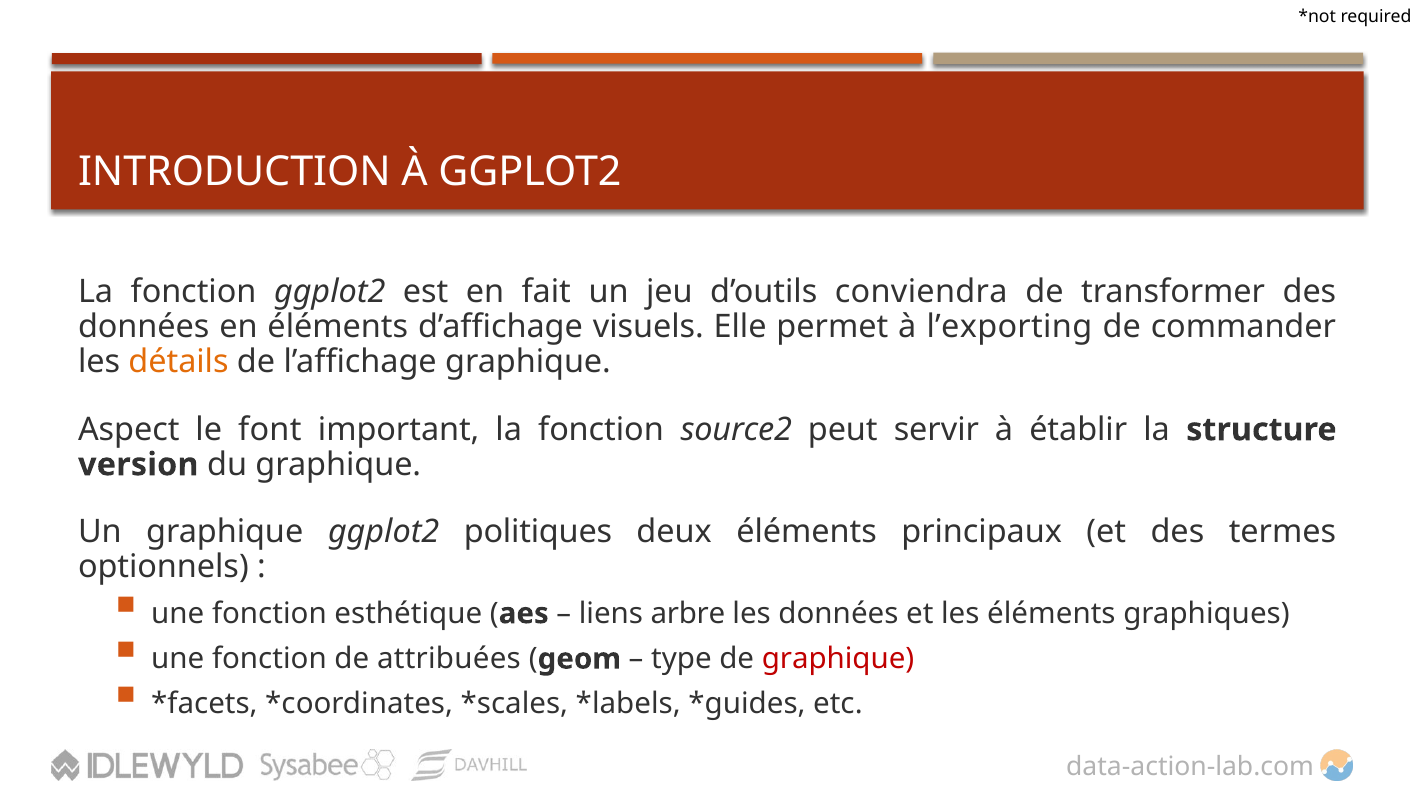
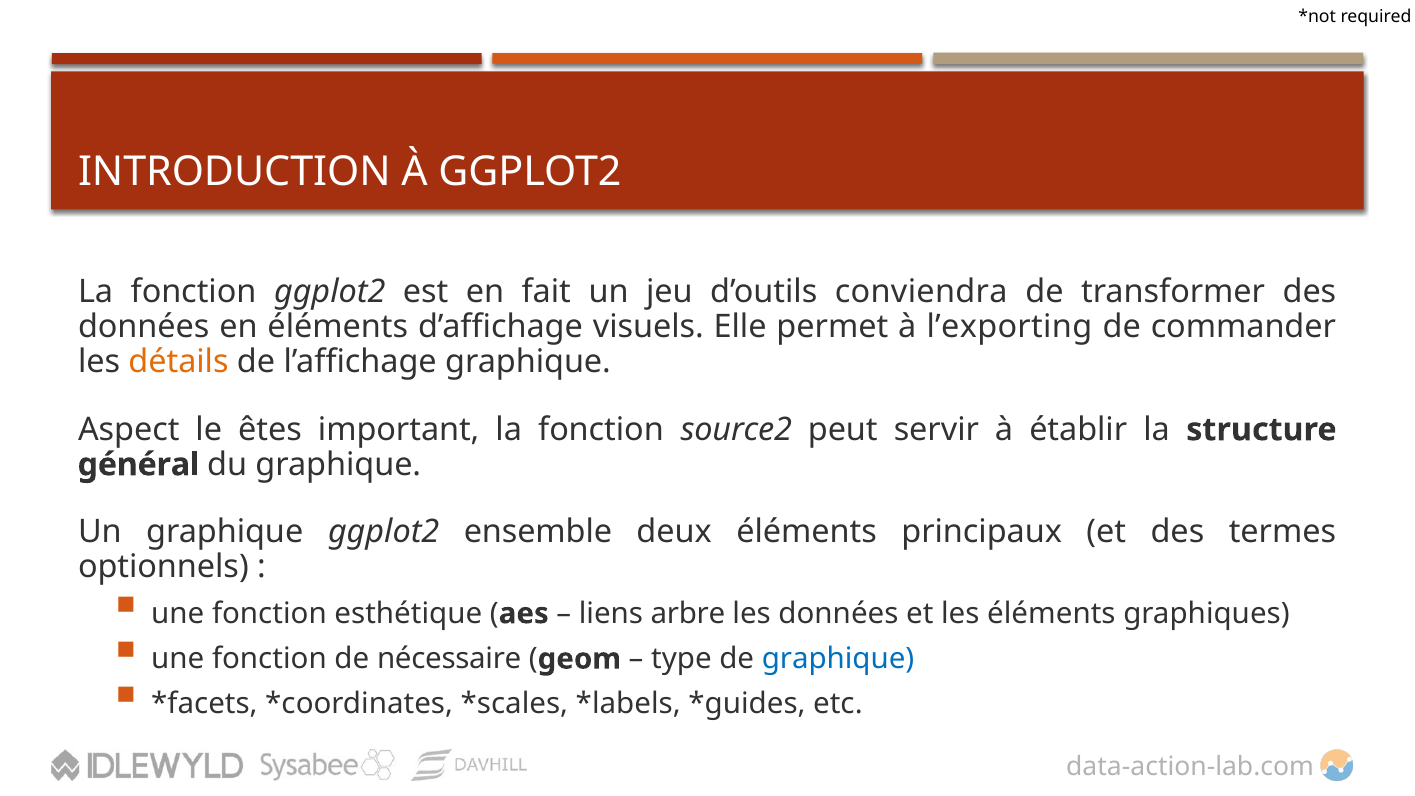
font: font -> êtes
version: version -> général
politiques: politiques -> ensemble
attribuées: attribuées -> nécessaire
graphique at (838, 659) colour: red -> blue
